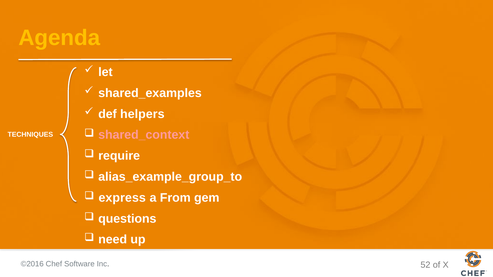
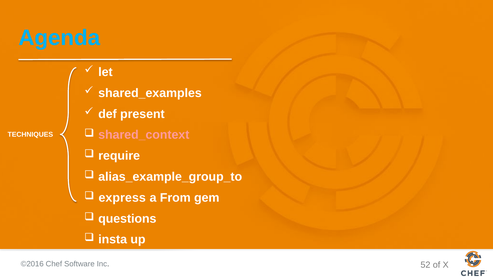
Agenda colour: yellow -> light blue
helpers: helpers -> present
need: need -> insta
